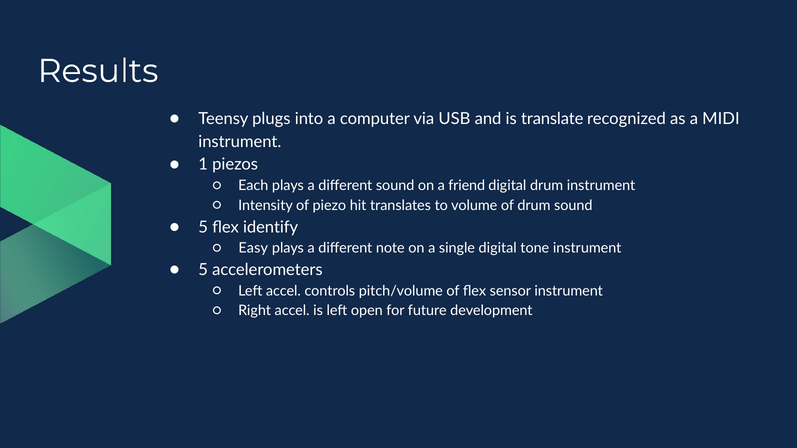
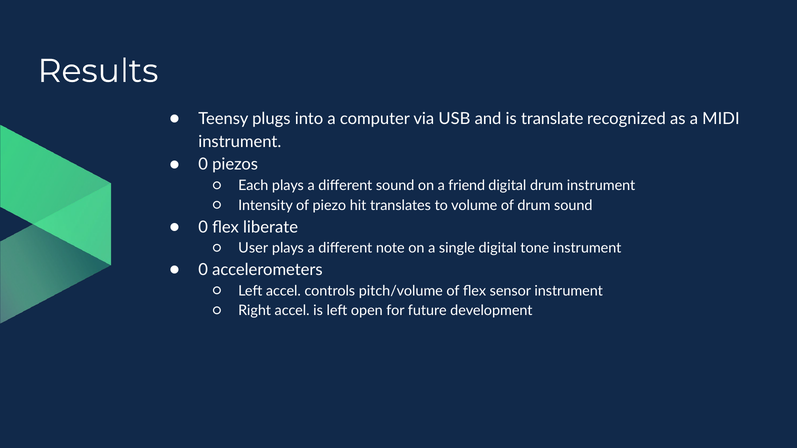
1 at (203, 165): 1 -> 0
5 at (203, 227): 5 -> 0
identify: identify -> liberate
Easy: Easy -> User
5 at (203, 270): 5 -> 0
